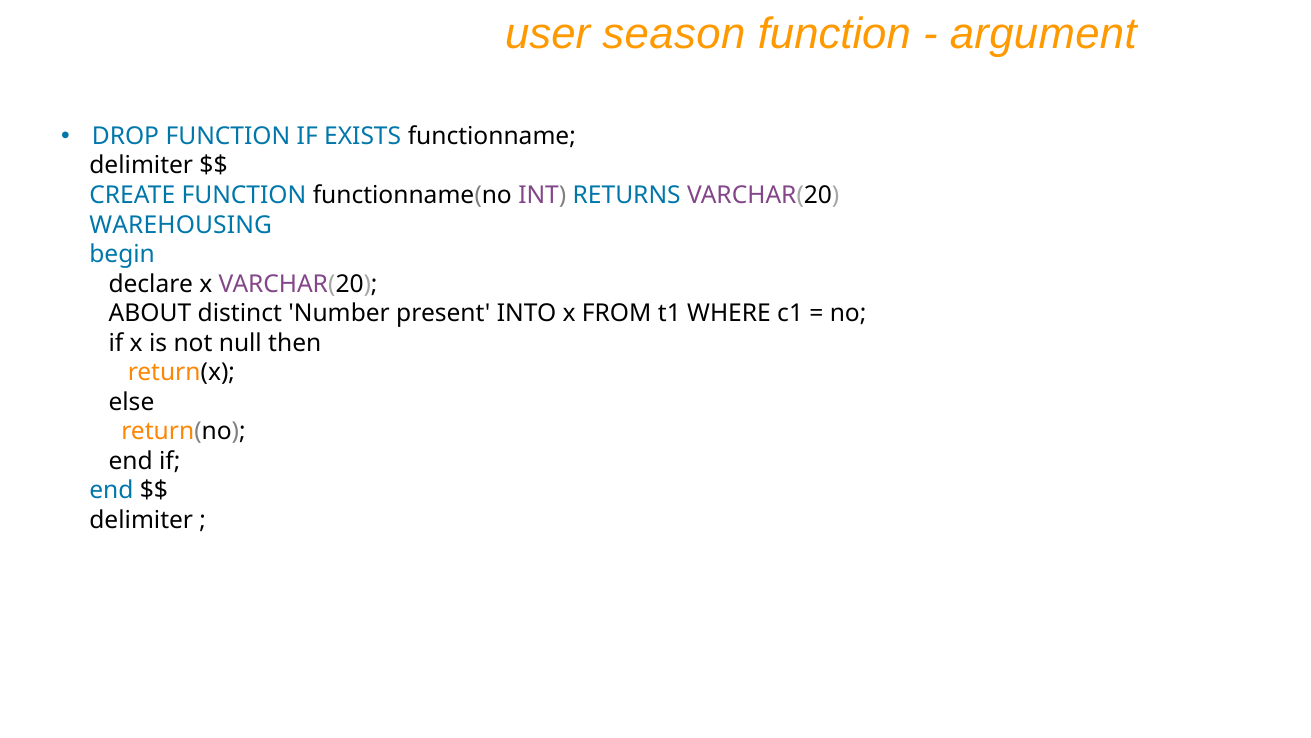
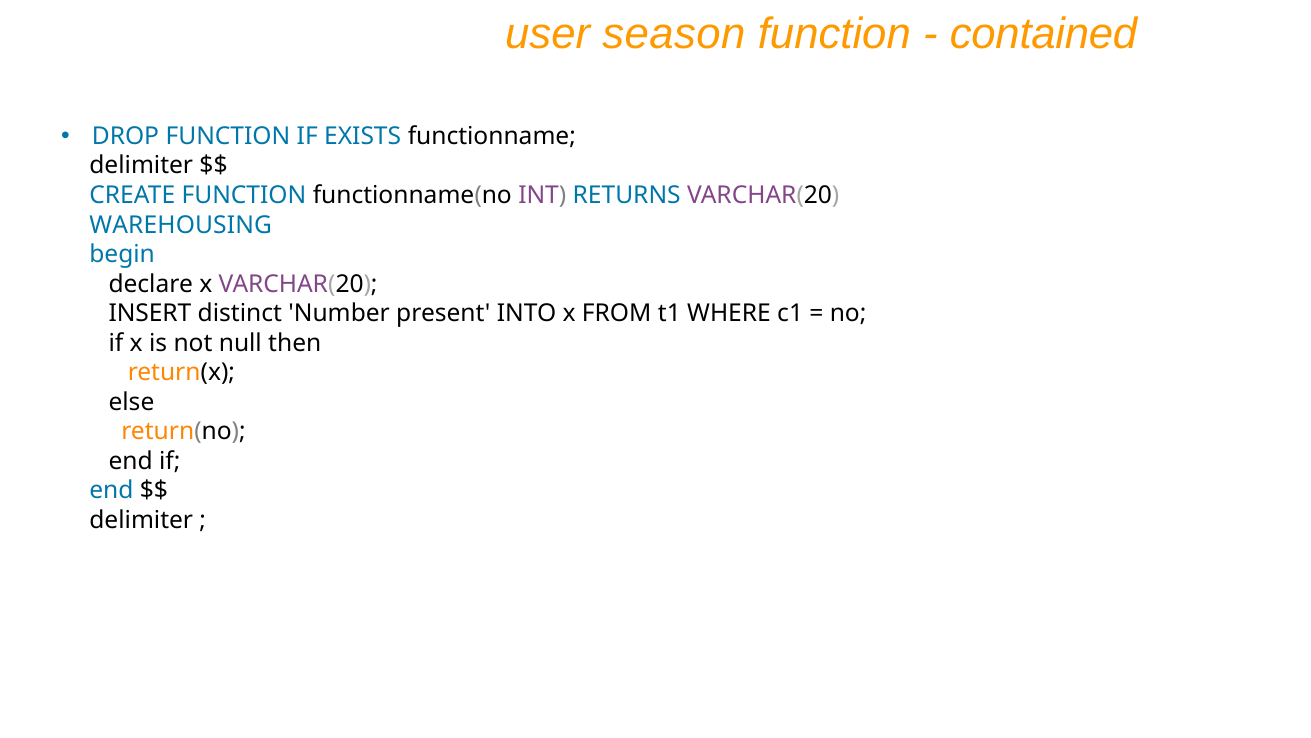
argument: argument -> contained
ABOUT: ABOUT -> INSERT
